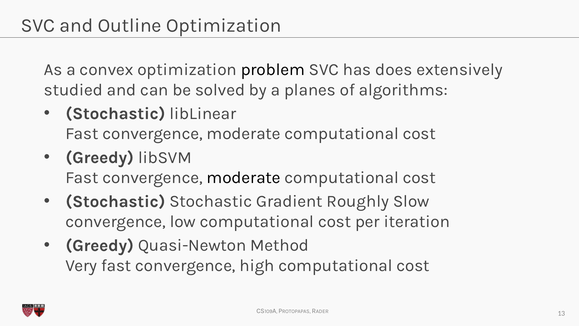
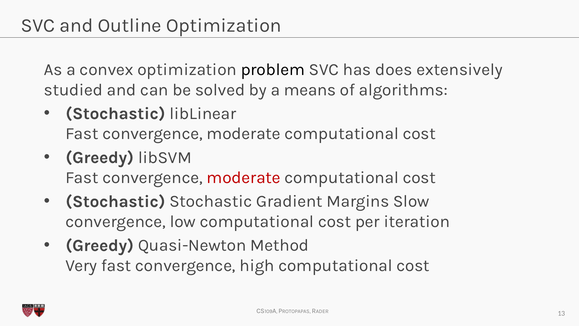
planes: planes -> means
moderate at (244, 178) colour: black -> red
Roughly: Roughly -> Margins
